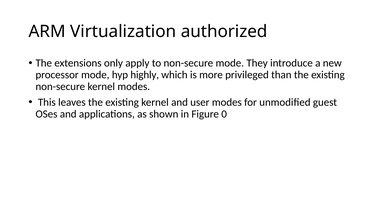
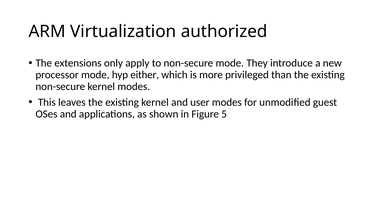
highly: highly -> either
0: 0 -> 5
